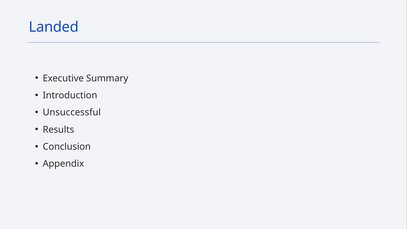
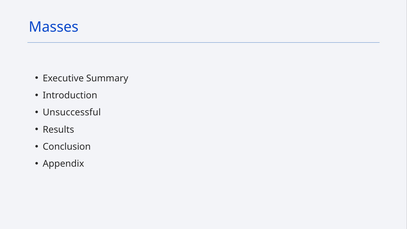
Landed: Landed -> Masses
